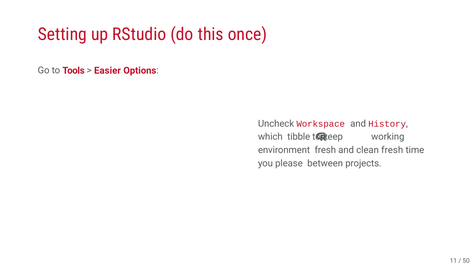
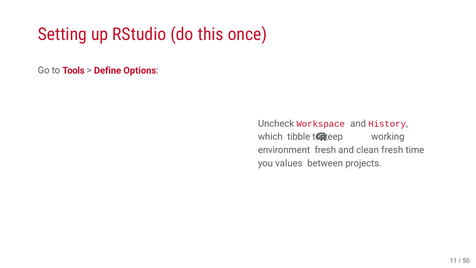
Easier: Easier -> Define
please: please -> values
